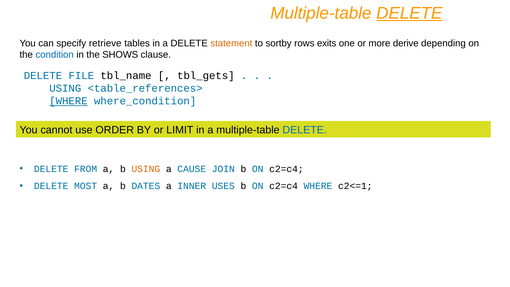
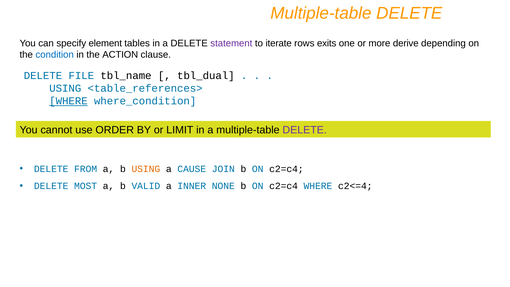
DELETE at (409, 13) underline: present -> none
retrieve: retrieve -> element
statement colour: orange -> purple
sortby: sortby -> iterate
SHOWS: SHOWS -> ACTION
tbl_gets: tbl_gets -> tbl_dual
DELETE at (305, 130) colour: blue -> purple
DATES: DATES -> VALID
USES: USES -> NONE
c2<=1: c2<=1 -> c2<=4
